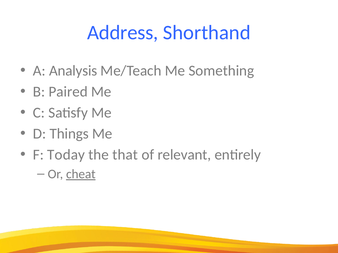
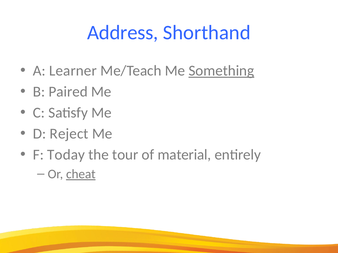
Analysis: Analysis -> Learner
Something underline: none -> present
Things: Things -> Reject
that: that -> tour
relevant: relevant -> material
